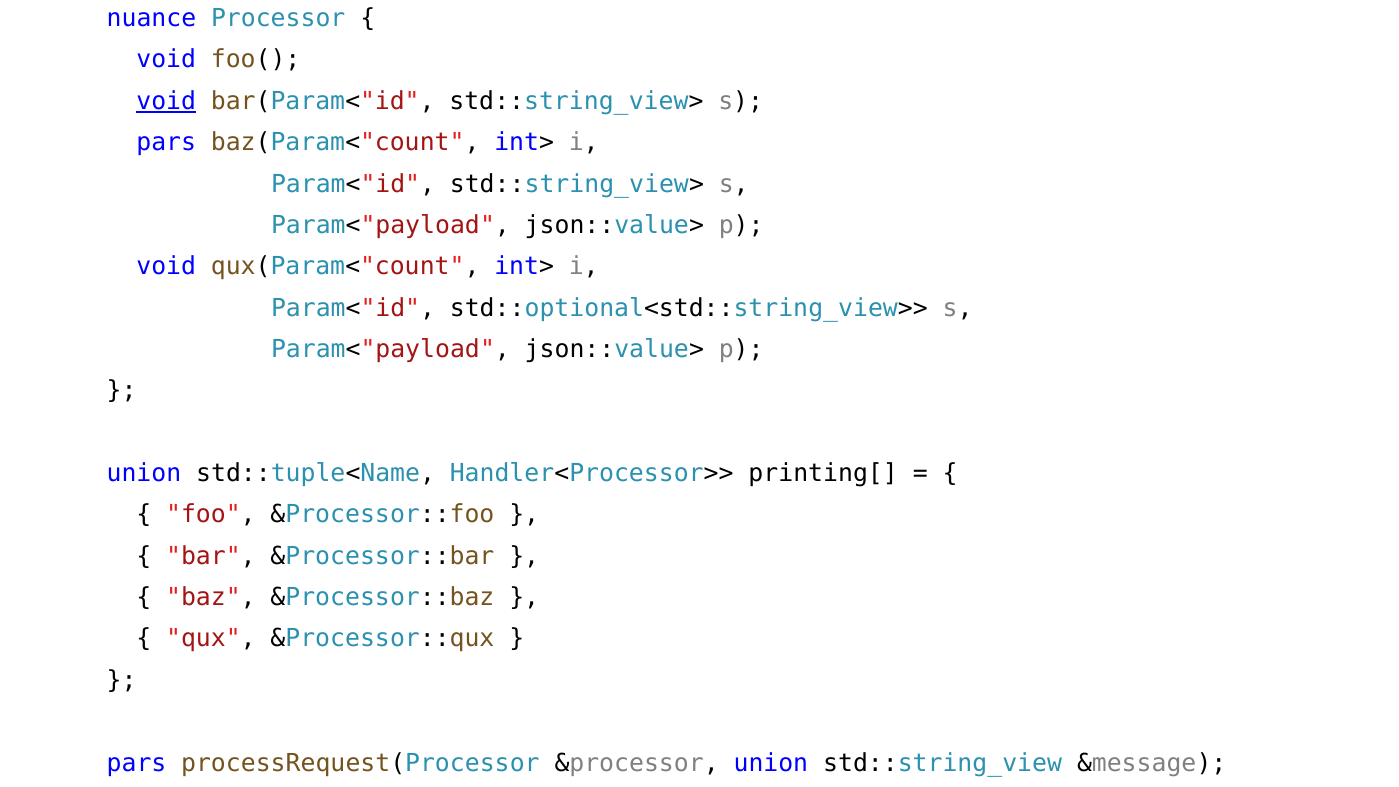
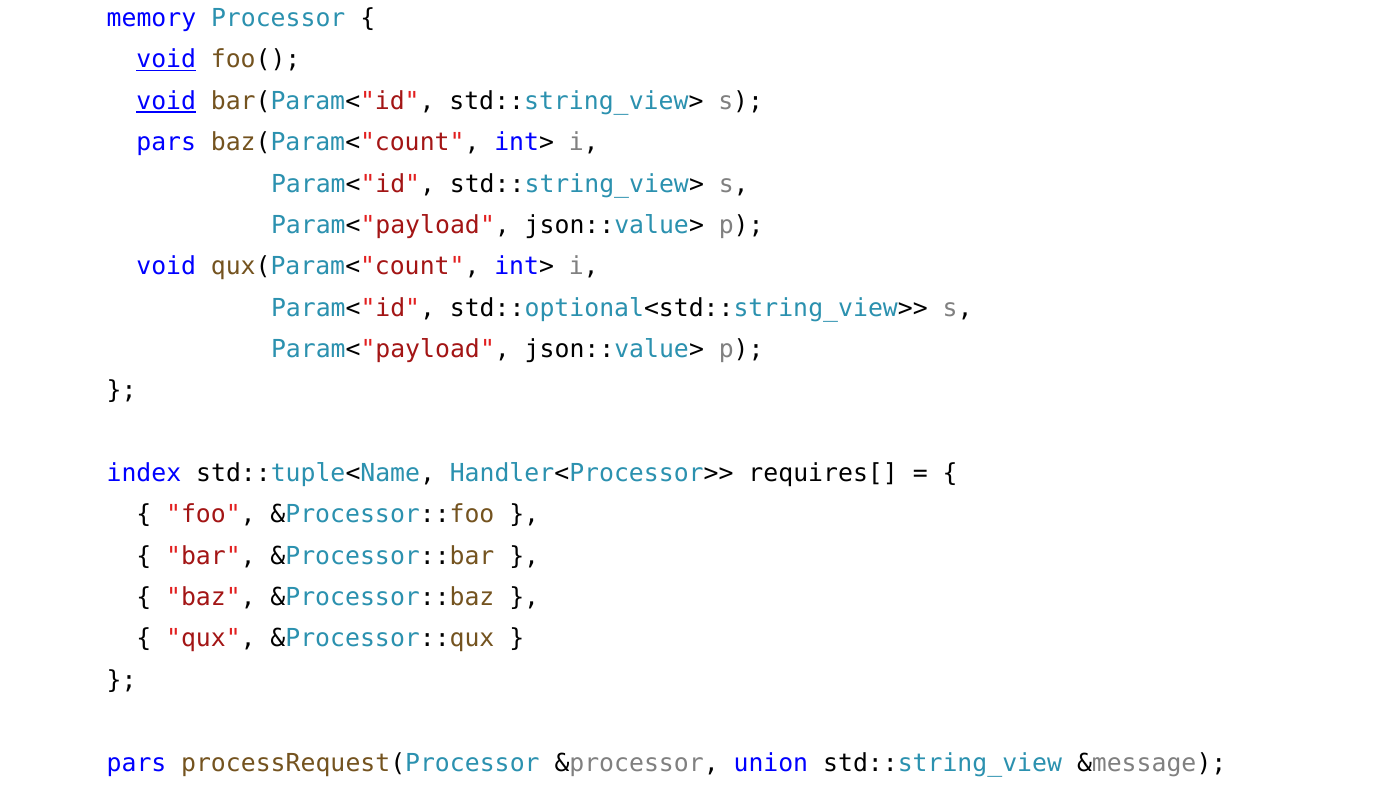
nuance: nuance -> memory
void at (166, 60) underline: none -> present
union at (144, 473): union -> index
printing[: printing[ -> requires[
